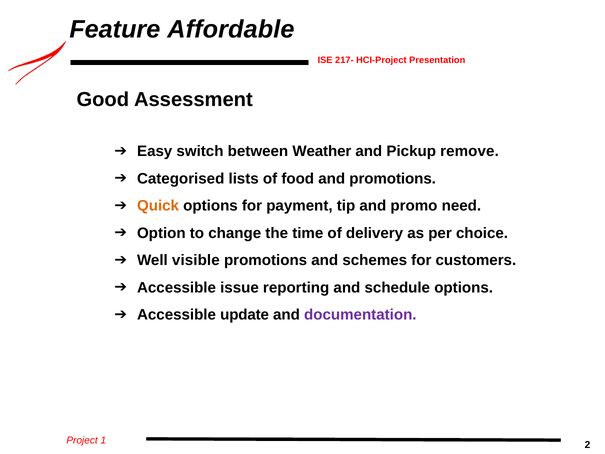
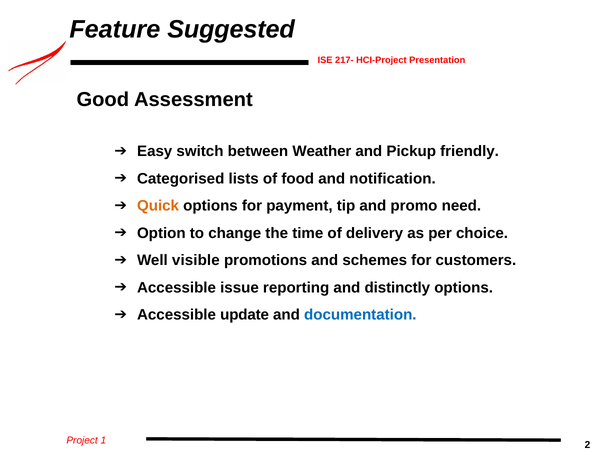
Affordable: Affordable -> Suggested
remove: remove -> friendly
and promotions: promotions -> notification
schedule: schedule -> distinctly
documentation colour: purple -> blue
